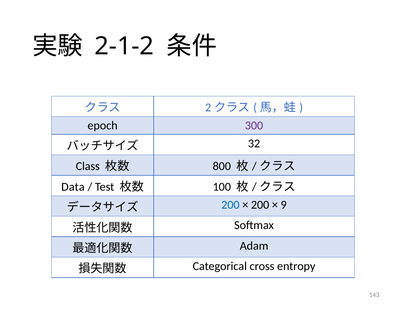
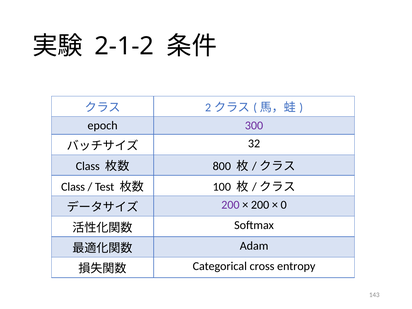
Data at (73, 187): Data -> Class
200 at (230, 205) colour: blue -> purple
9: 9 -> 0
